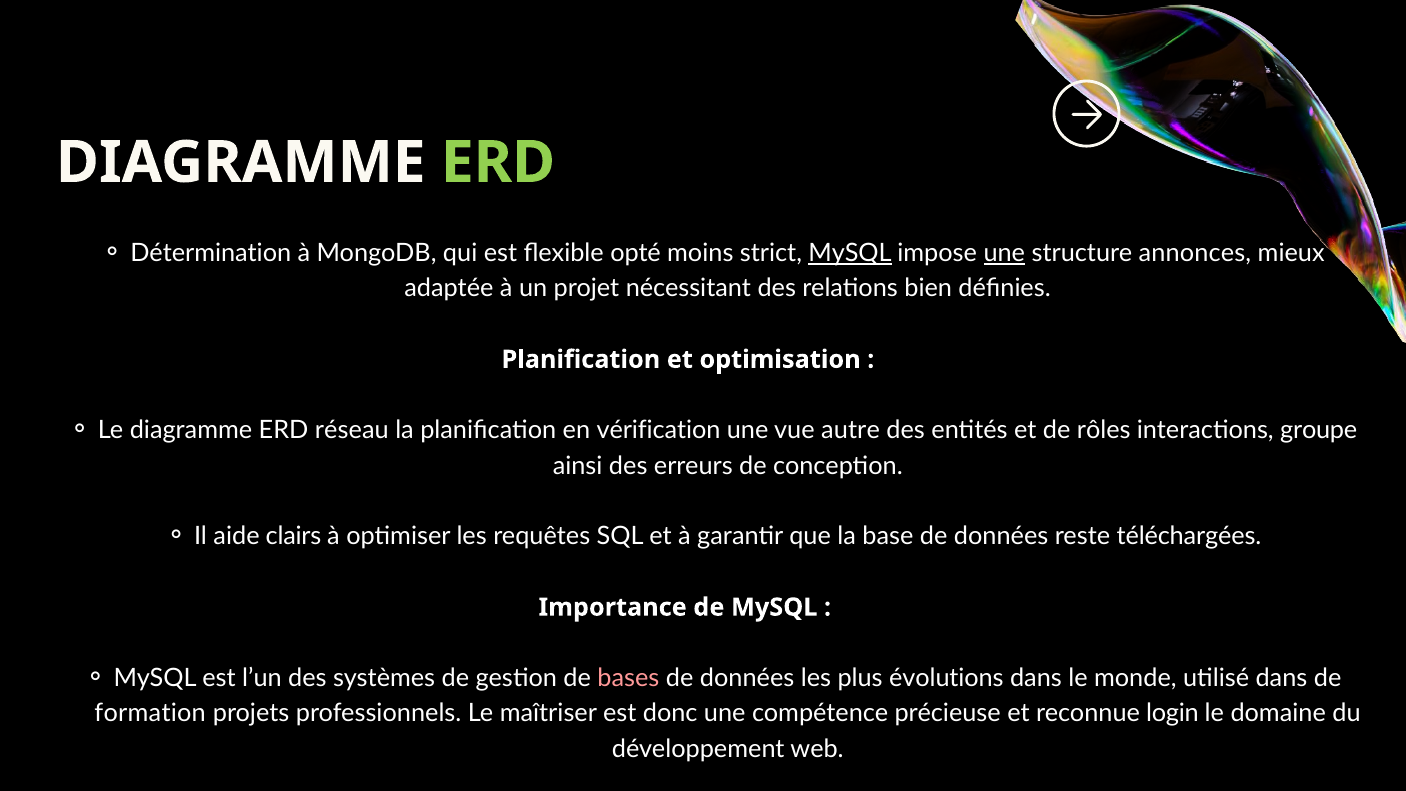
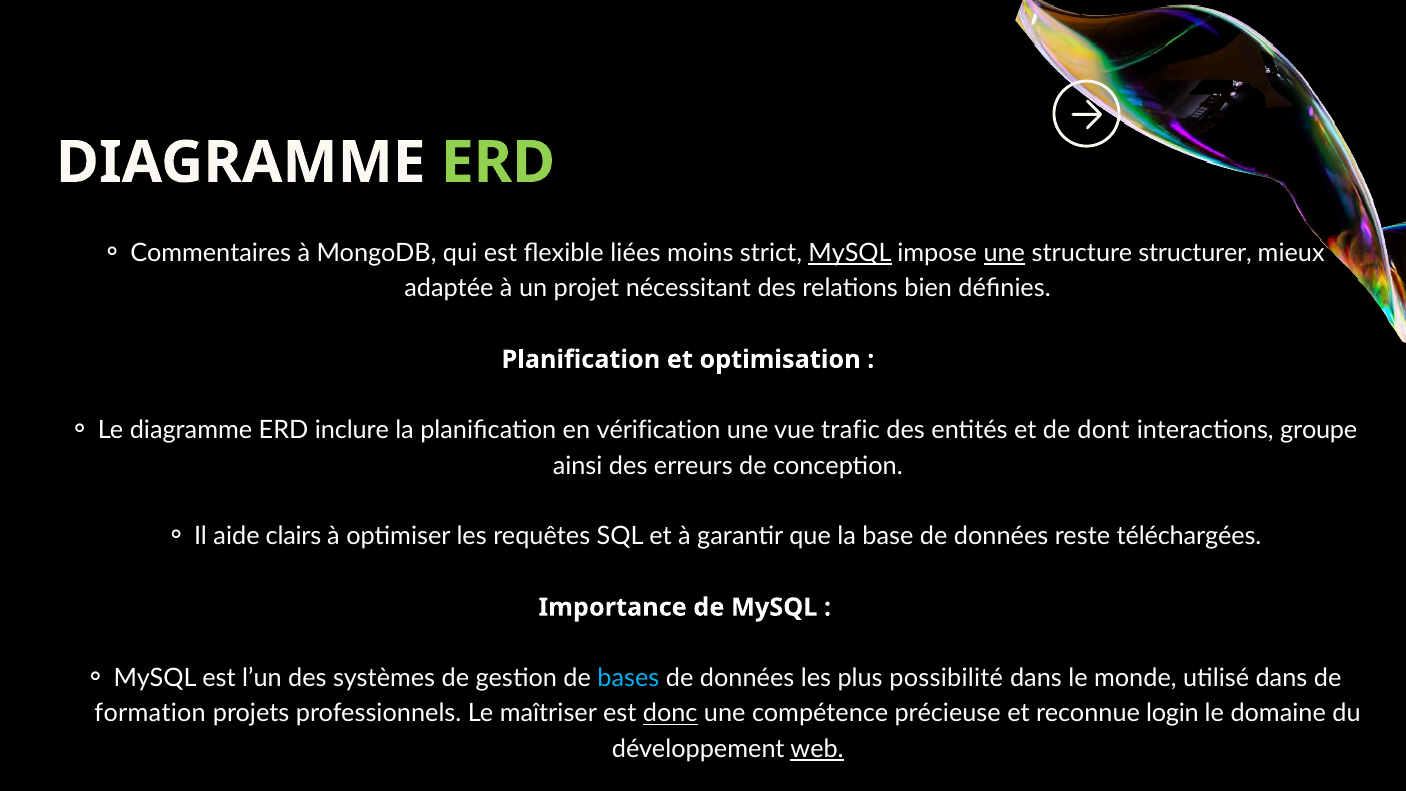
Détermination: Détermination -> Commentaires
opté: opté -> liées
annonces: annonces -> structurer
réseau: réseau -> inclure
autre: autre -> trafic
rôles: rôles -> dont
bases colour: pink -> light blue
évolutions: évolutions -> possibilité
donc underline: none -> present
web underline: none -> present
